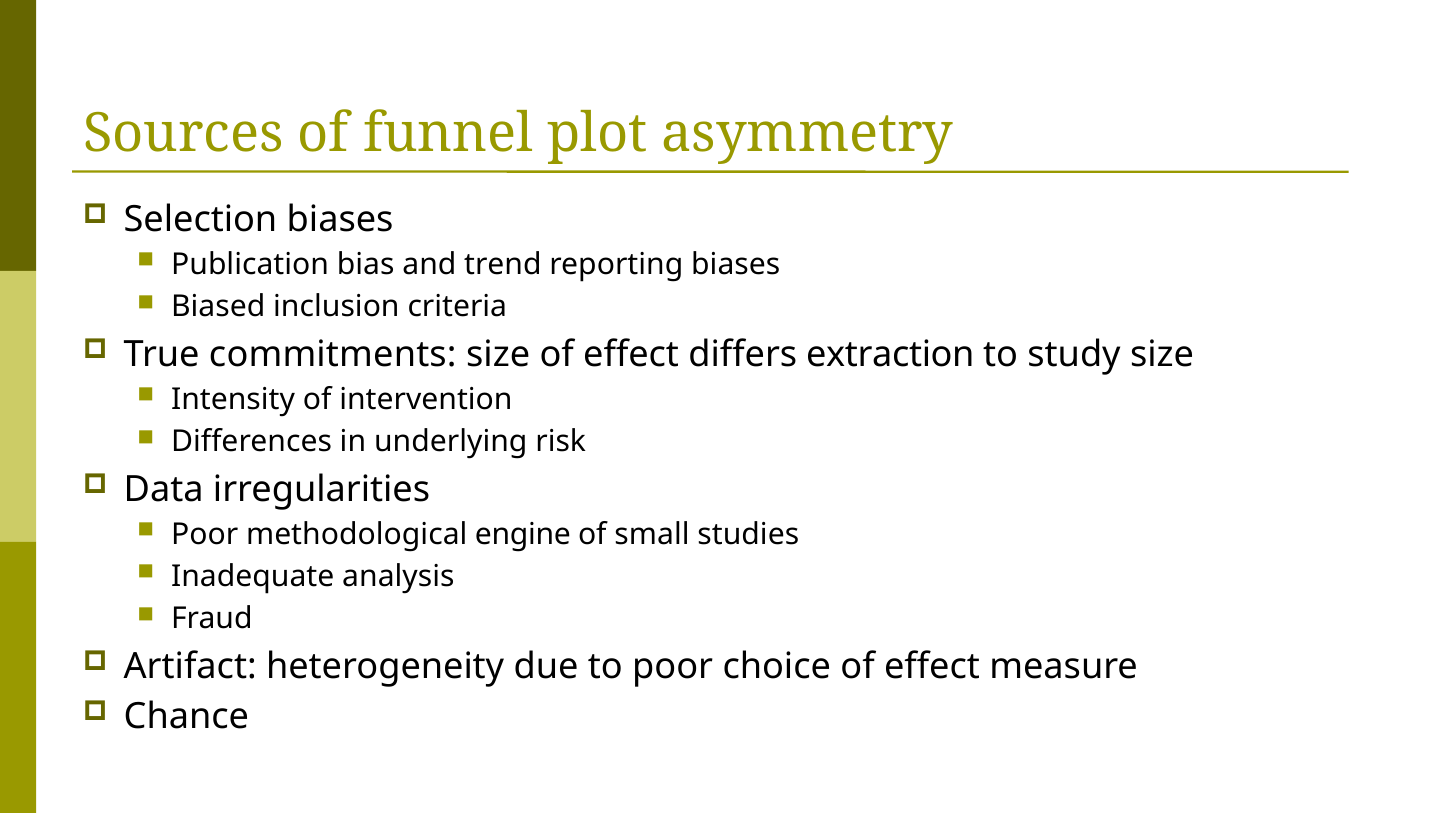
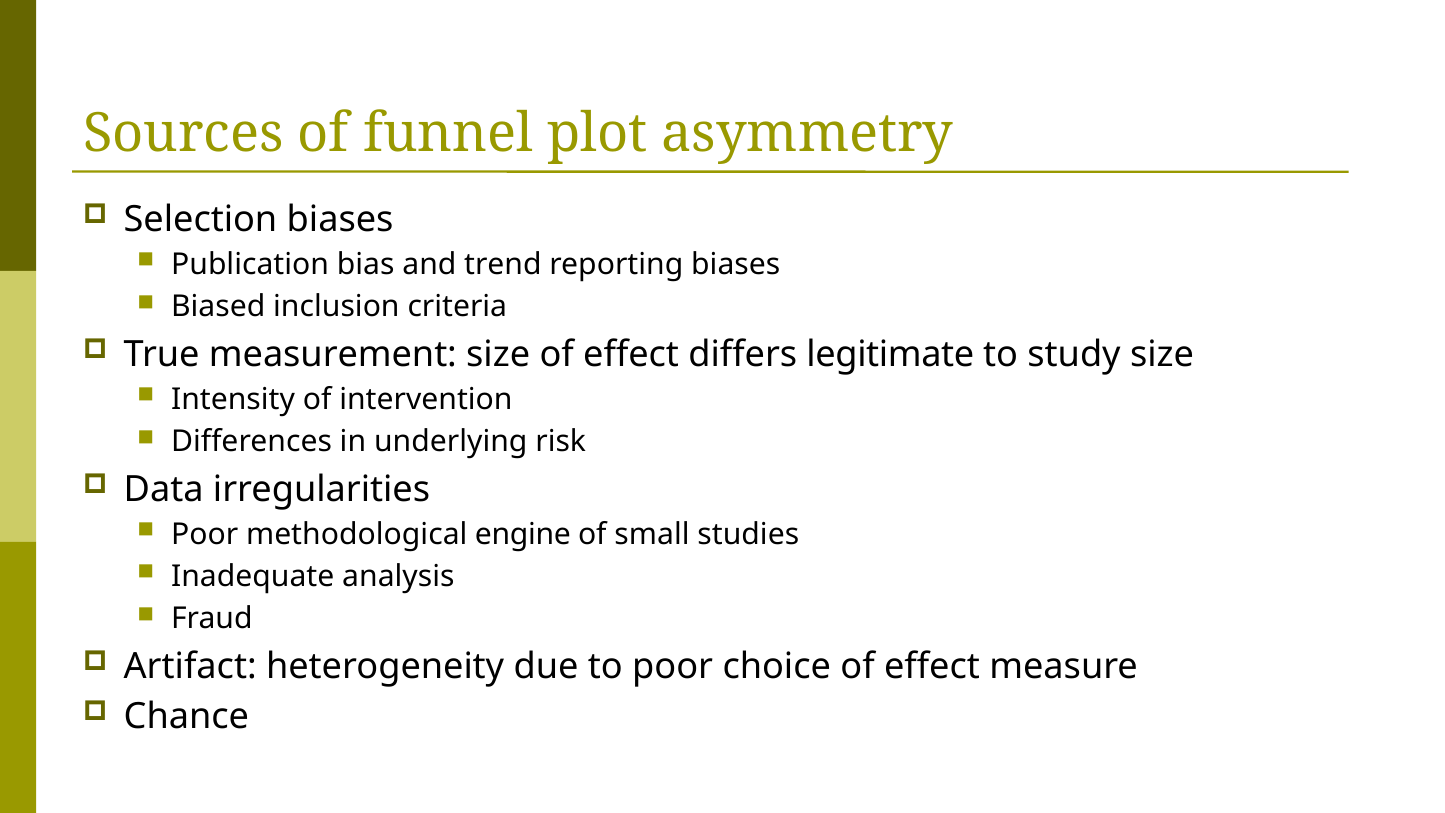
commitments: commitments -> measurement
extraction: extraction -> legitimate
